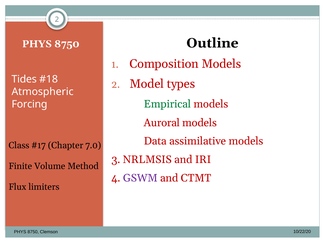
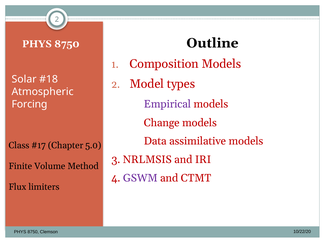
Tides: Tides -> Solar
Empirical colour: green -> purple
Auroral: Auroral -> Change
7.0: 7.0 -> 5.0
